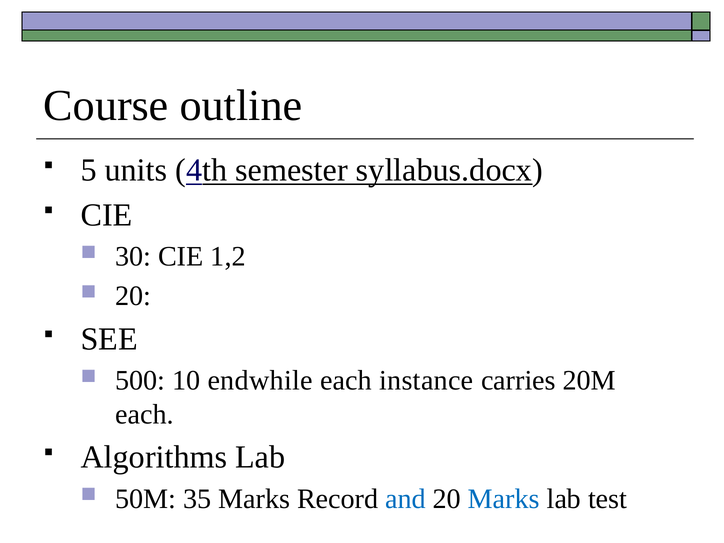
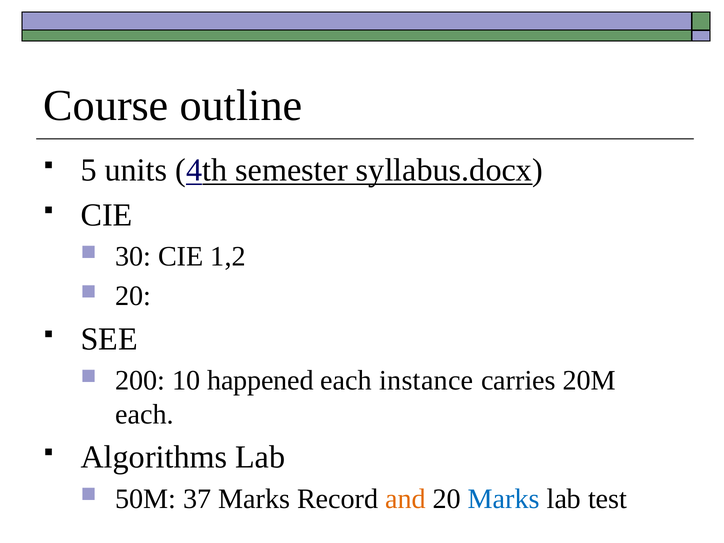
500: 500 -> 200
endwhile: endwhile -> happened
35: 35 -> 37
and colour: blue -> orange
